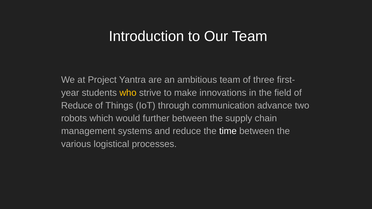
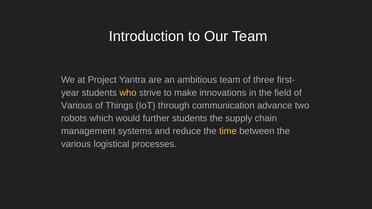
Reduce at (77, 106): Reduce -> Various
further between: between -> students
time colour: white -> yellow
